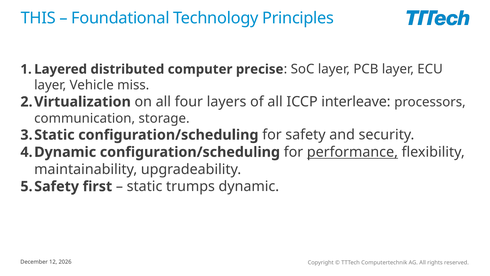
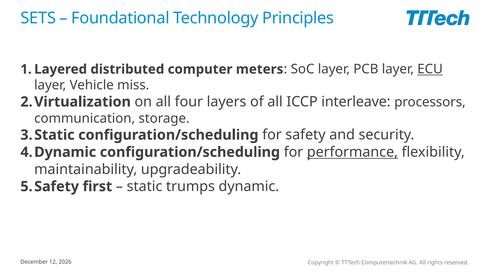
THIS: THIS -> SETS
precise: precise -> meters
ECU underline: none -> present
